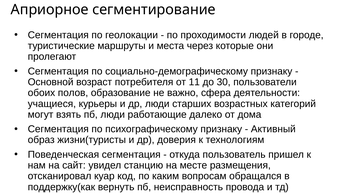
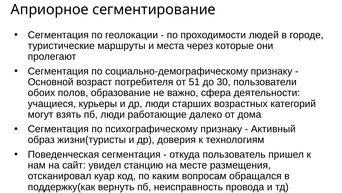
11: 11 -> 51
